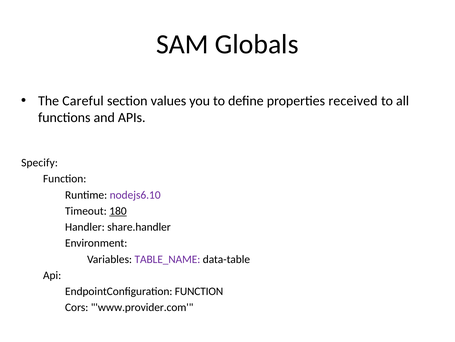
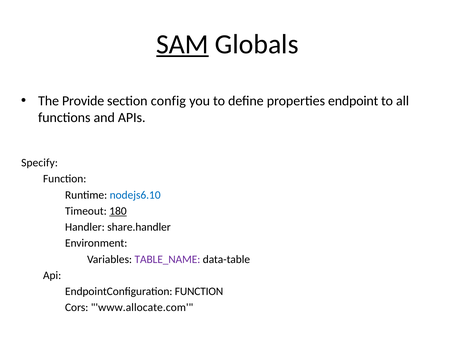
SAM underline: none -> present
Careful: Careful -> Provide
values: values -> config
received: received -> endpoint
nodejs6.10 colour: purple -> blue
www.provider.com: www.provider.com -> www.allocate.com
